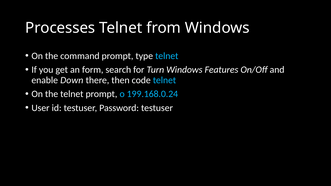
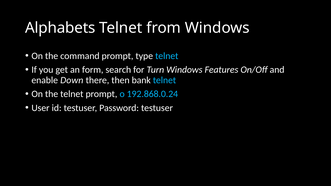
Processes: Processes -> Alphabets
code: code -> bank
199.168.0.24: 199.168.0.24 -> 192.868.0.24
